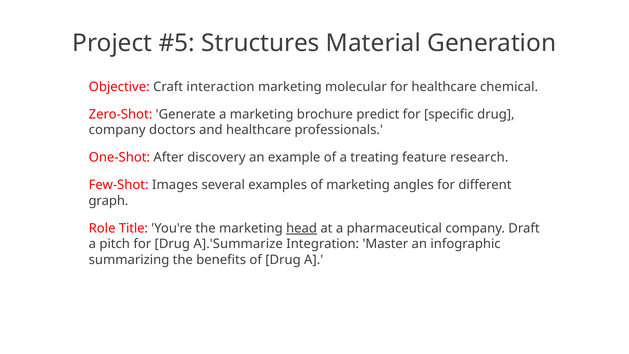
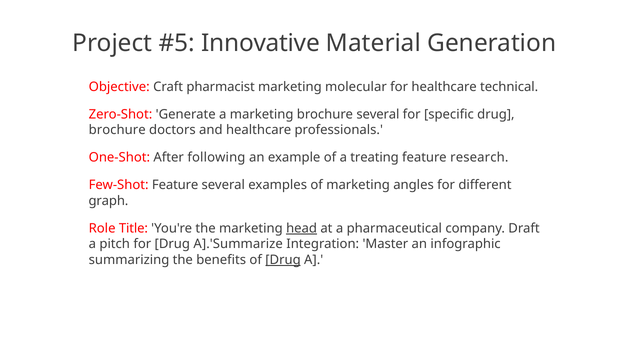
Structures: Structures -> Innovative
interaction: interaction -> pharmacist
chemical: chemical -> technical
brochure predict: predict -> several
company at (117, 130): company -> brochure
discovery: discovery -> following
Few-Shot Images: Images -> Feature
Drug at (283, 260) underline: none -> present
